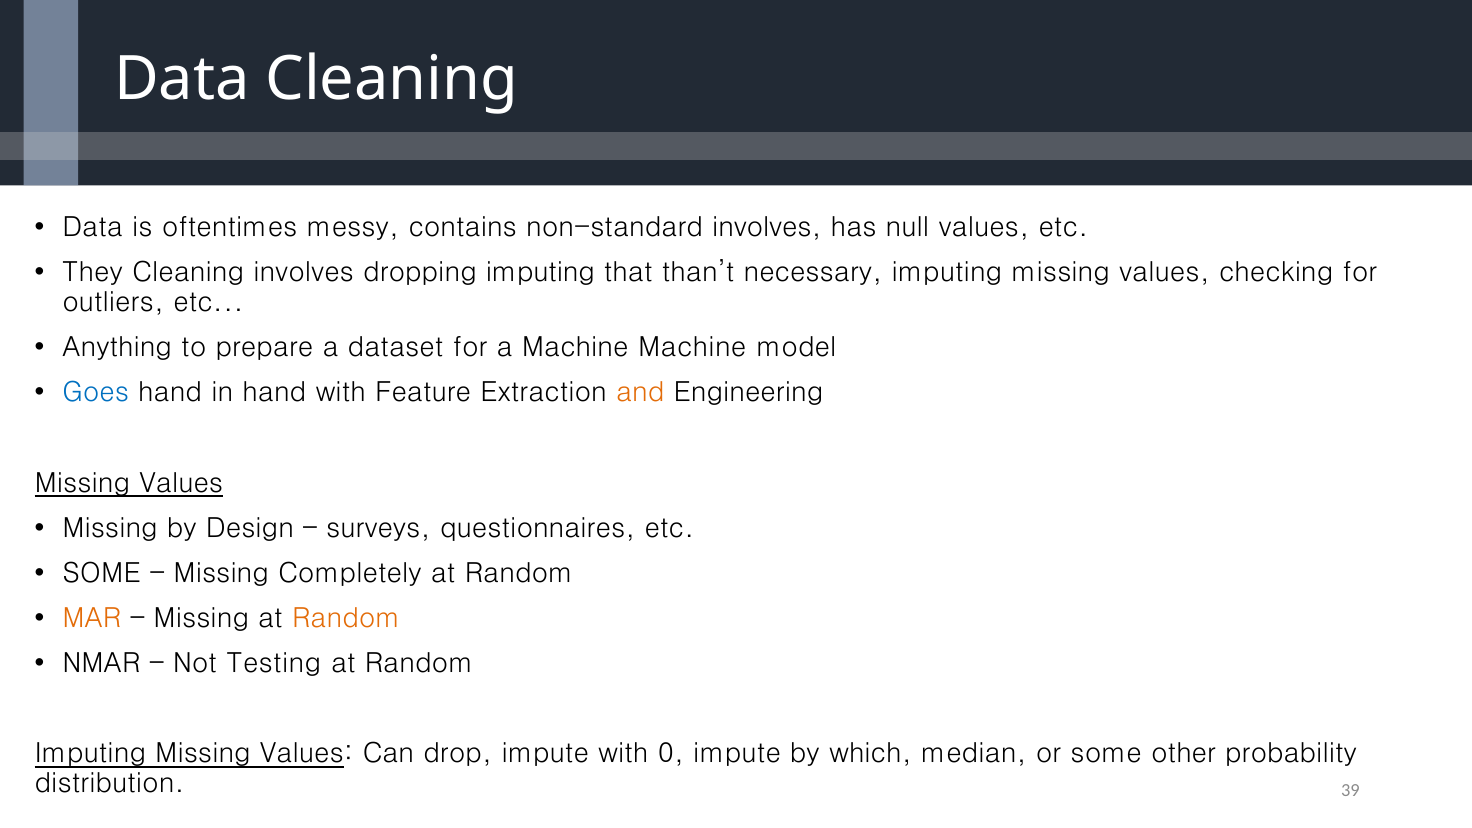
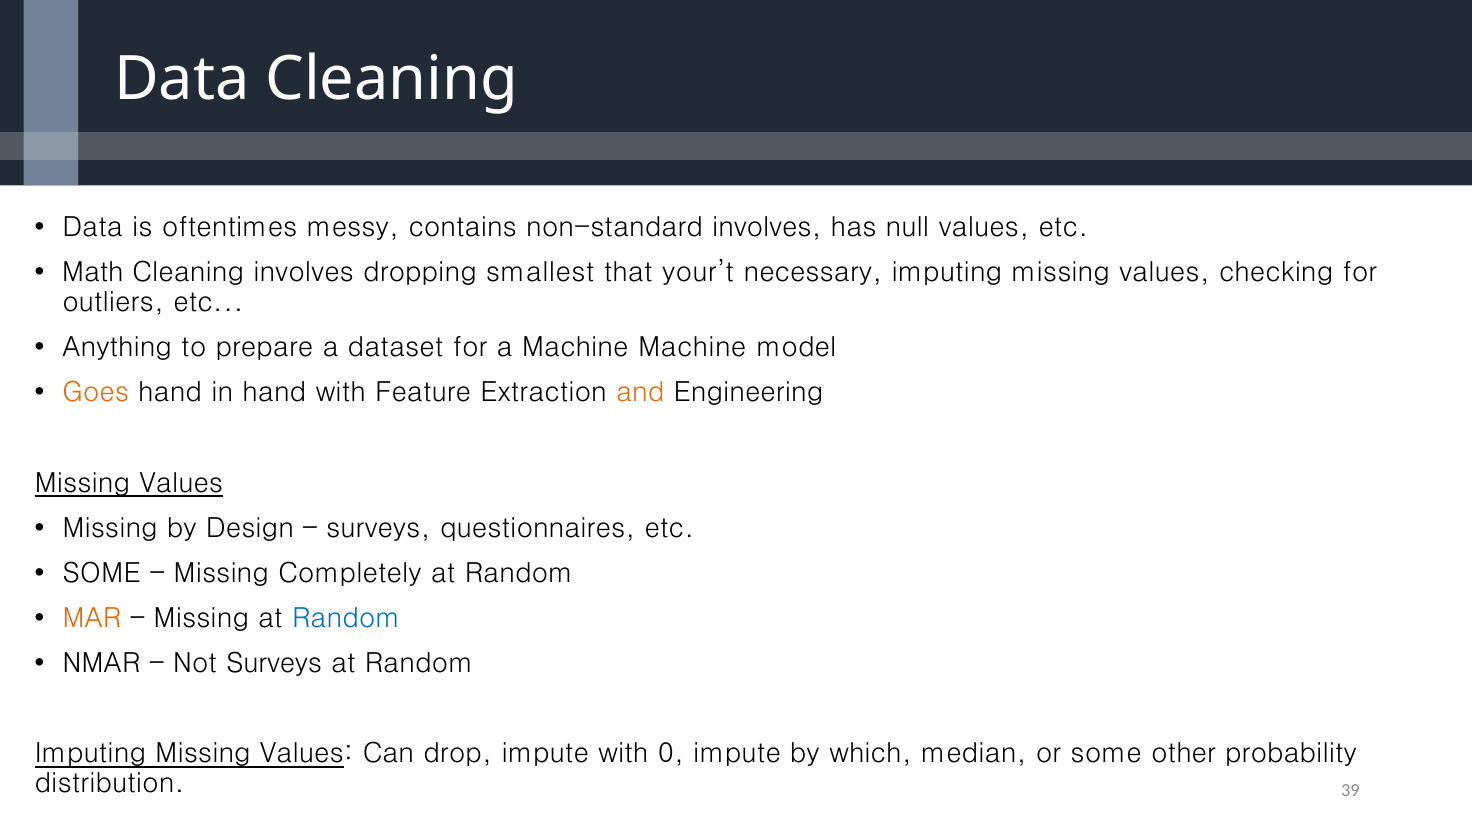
They: They -> Math
dropping imputing: imputing -> smallest
than’t: than’t -> your’t
Goes colour: blue -> orange
Random at (346, 618) colour: orange -> blue
Not Testing: Testing -> Surveys
